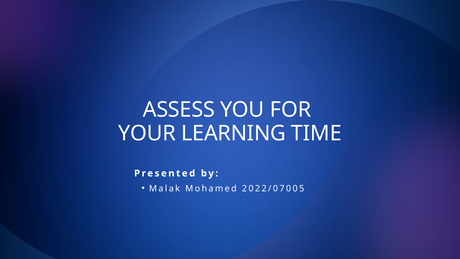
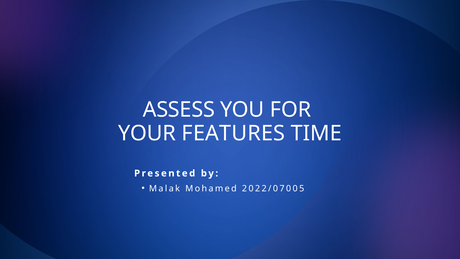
LEARNING: LEARNING -> FEATURES
